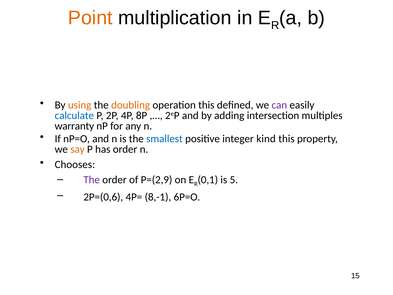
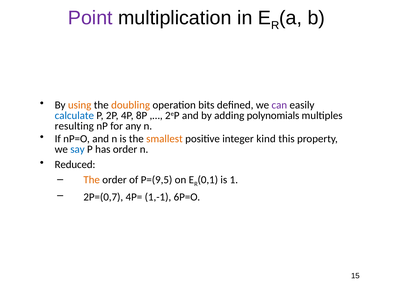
Point colour: orange -> purple
operation this: this -> bits
intersection: intersection -> polynomials
warranty: warranty -> resulting
smallest colour: blue -> orange
say colour: orange -> blue
Chooses: Chooses -> Reduced
The at (92, 180) colour: purple -> orange
P=(2,9: P=(2,9 -> P=(9,5
5: 5 -> 1
2P=(0,6: 2P=(0,6 -> 2P=(0,7
8,-1: 8,-1 -> 1,-1
